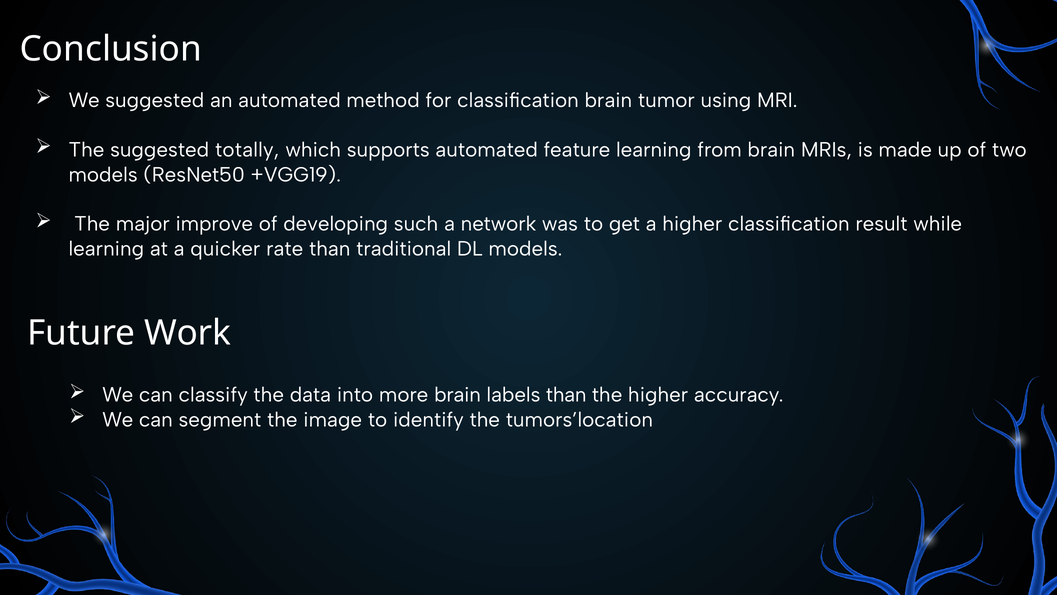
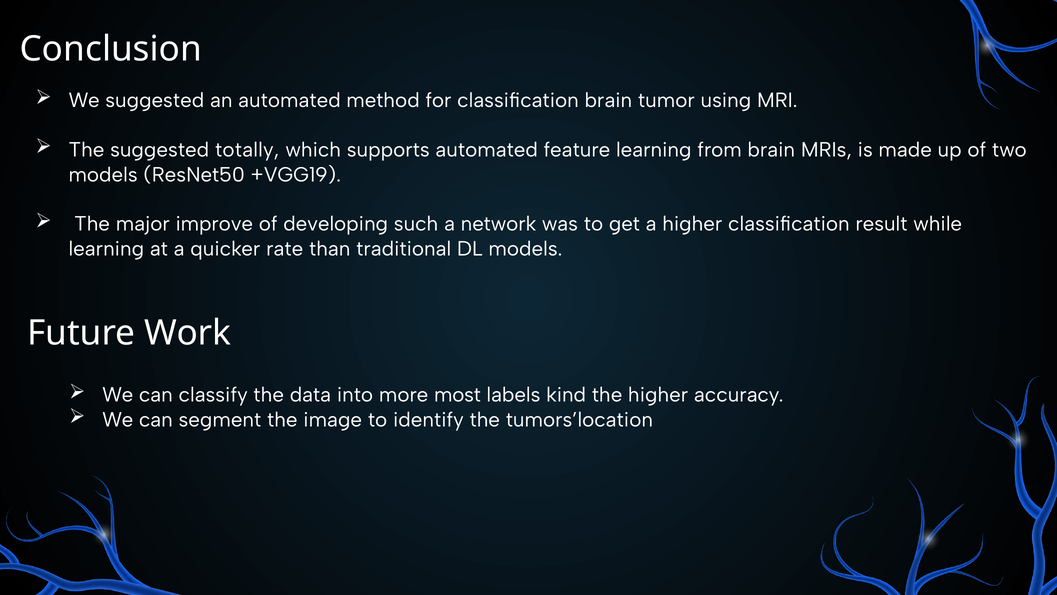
more brain: brain -> most
labels than: than -> kind
